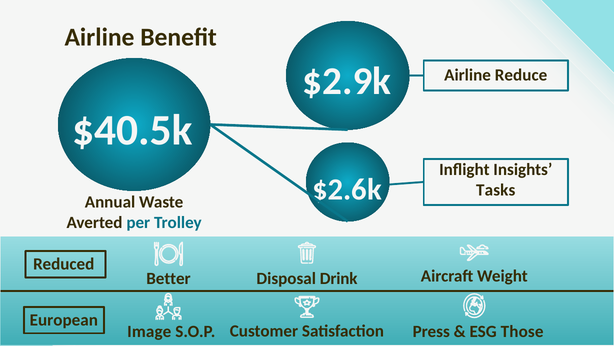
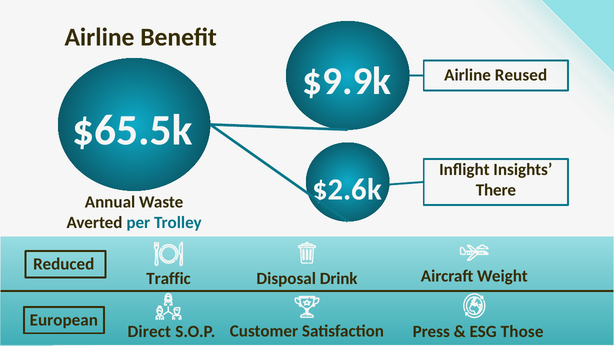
$2.9k: $2.9k -> $9.9k
Reduce: Reduce -> Reused
$40.5k: $40.5k -> $65.5k
Tasks: Tasks -> There
Better: Better -> Traffic
Image: Image -> Direct
